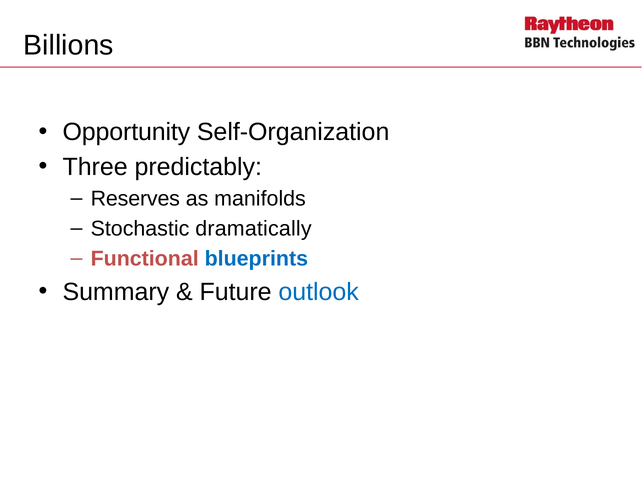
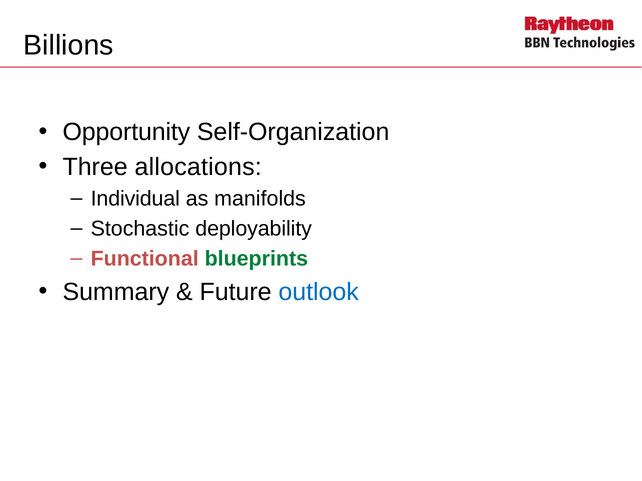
predictably: predictably -> allocations
Reserves: Reserves -> Individual
dramatically: dramatically -> deployability
blueprints colour: blue -> green
